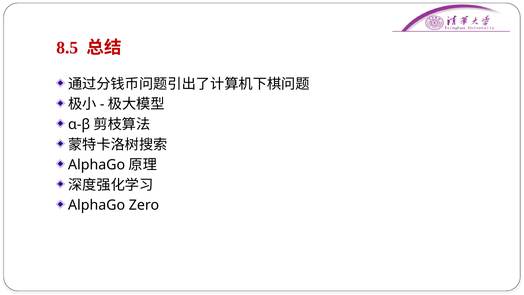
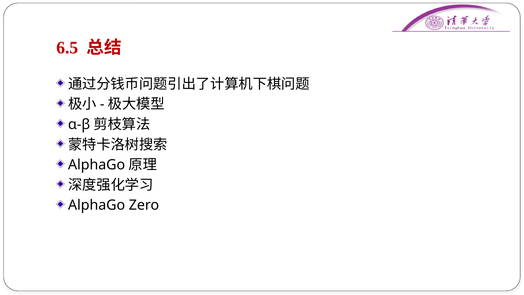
8.5: 8.5 -> 6.5
